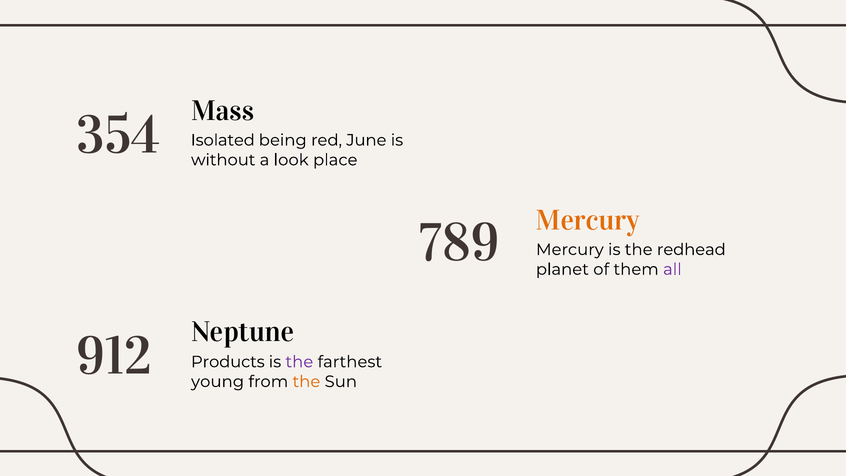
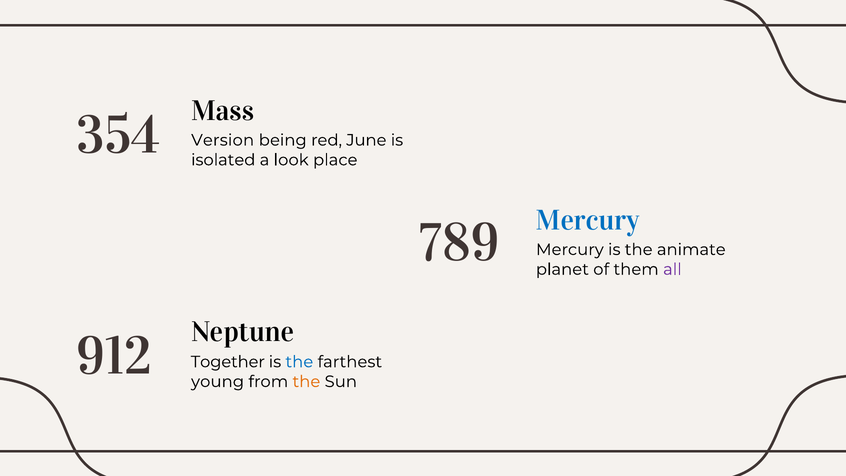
Isolated: Isolated -> Version
without: without -> isolated
Mercury at (588, 220) colour: orange -> blue
redhead: redhead -> animate
Products: Products -> Together
the at (299, 362) colour: purple -> blue
